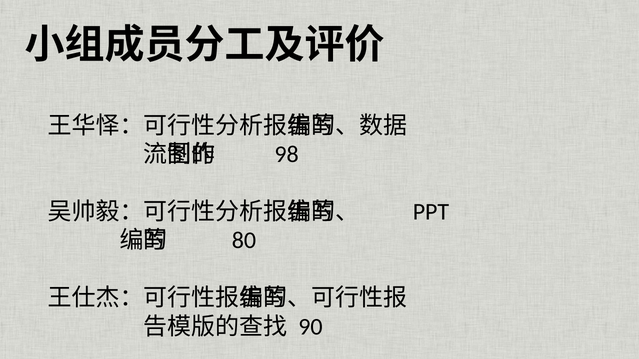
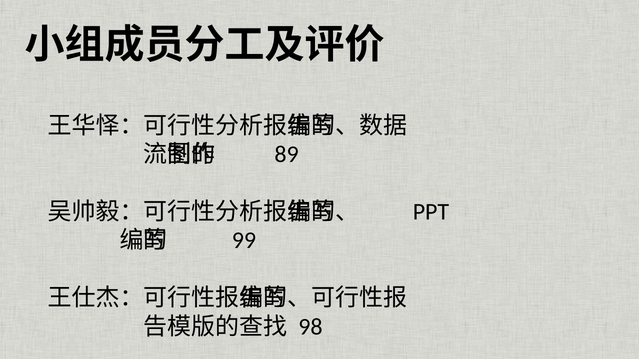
98: 98 -> 89
80: 80 -> 99
90: 90 -> 98
